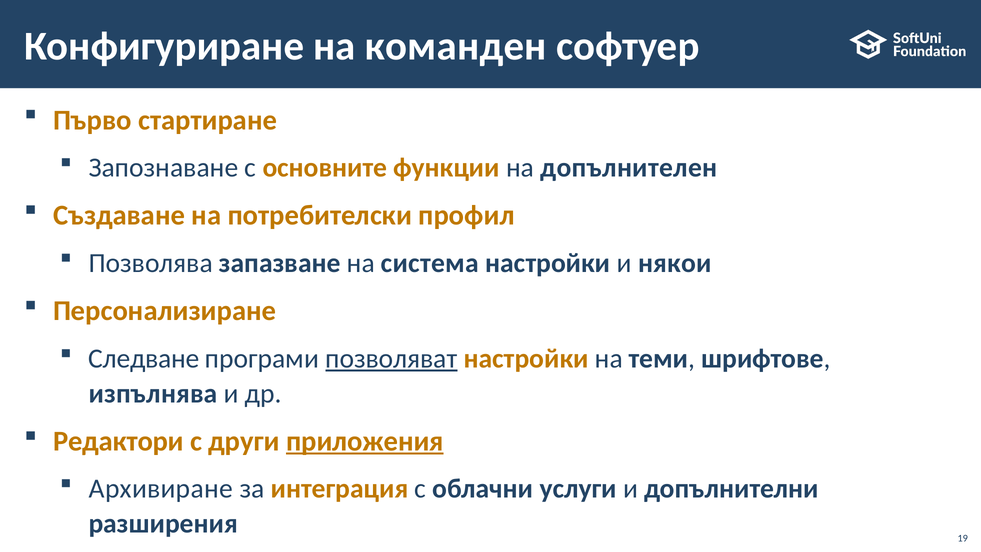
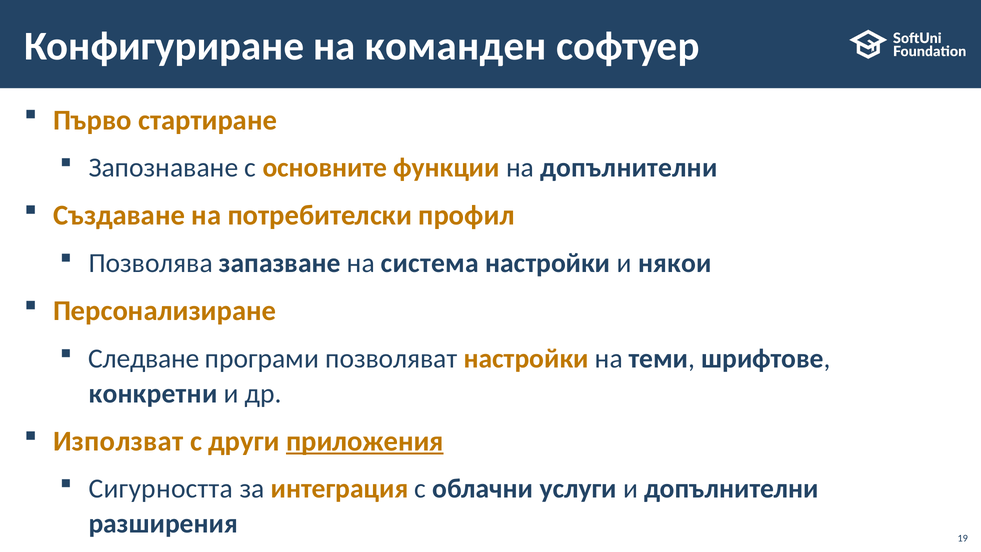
на допълнителен: допълнителен -> допълнителни
позволяват underline: present -> none
изпълнява: изпълнява -> конкретни
Редактори: Редактори -> Използват
Архивиране: Архивиране -> Сигурността
